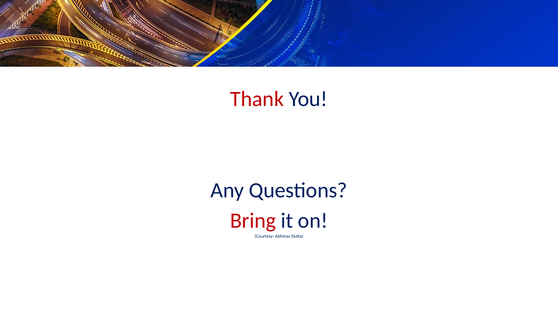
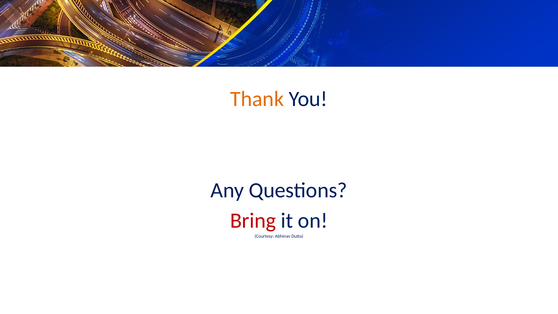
Thank colour: red -> orange
